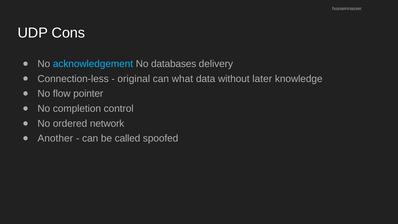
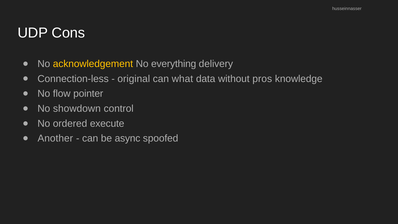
acknowledgement colour: light blue -> yellow
databases: databases -> everything
later: later -> pros
completion: completion -> showdown
network: network -> execute
called: called -> async
